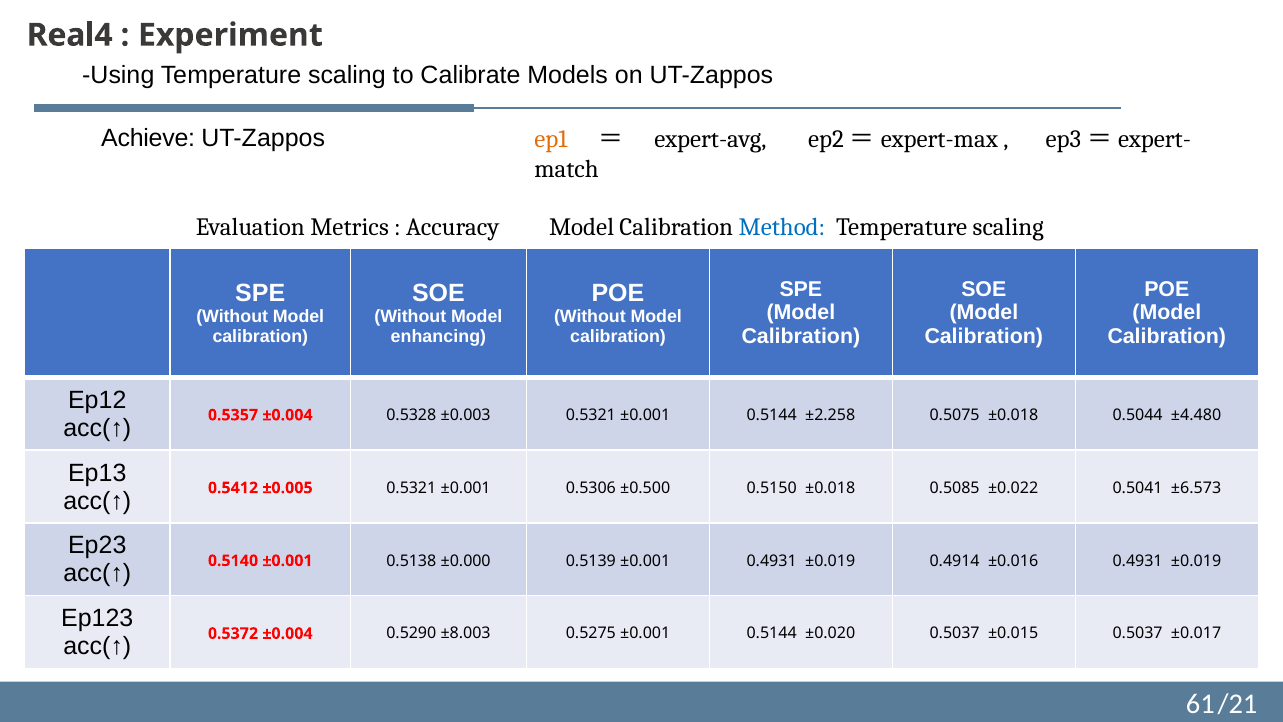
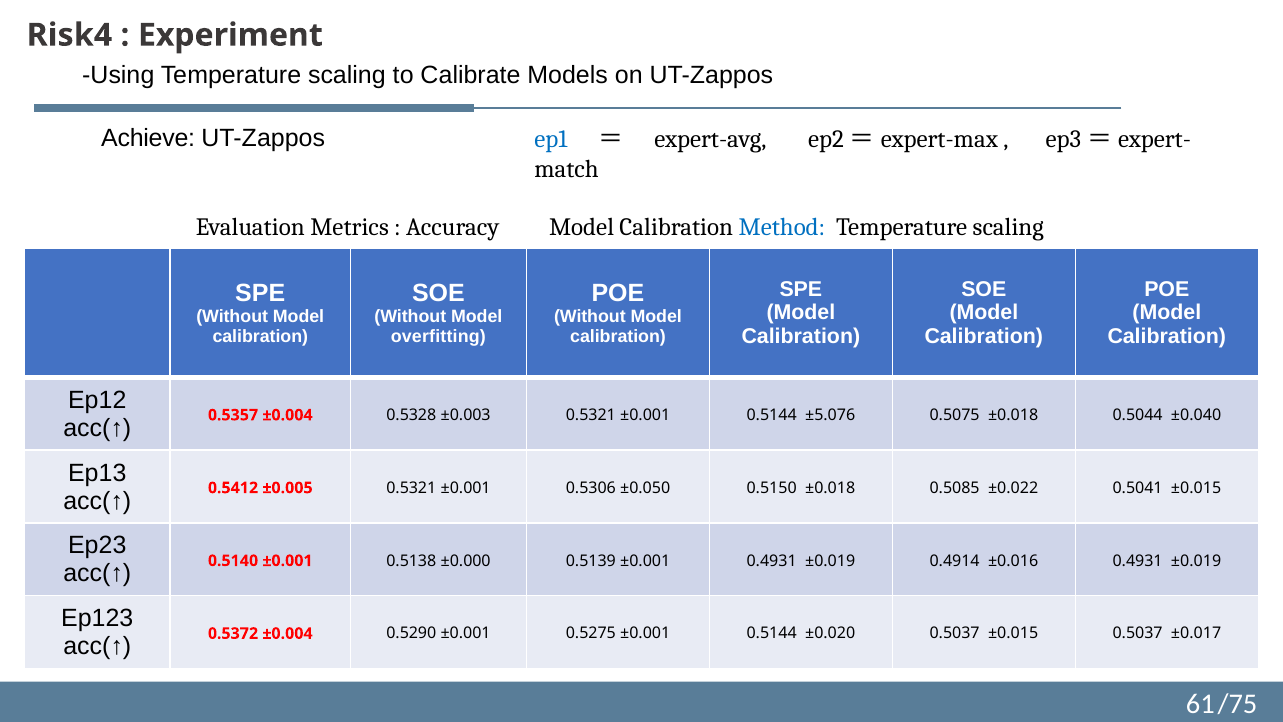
Real4: Real4 -> Risk4
ep1 colour: orange -> blue
enhancing: enhancing -> overfitting
±2.258: ±2.258 -> ±5.076
±4.480: ±4.480 -> ±0.040
±0.500: ±0.500 -> ±0.050
0.5041 ±6.573: ±6.573 -> ±0.015
0.5290 ±8.003: ±8.003 -> ±0.001
/21: /21 -> /75
